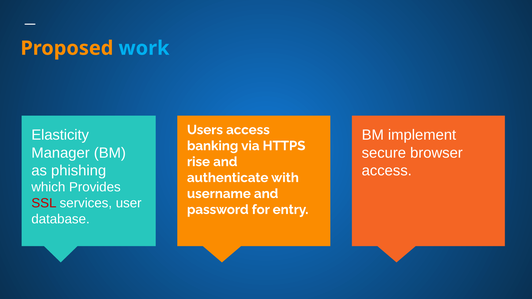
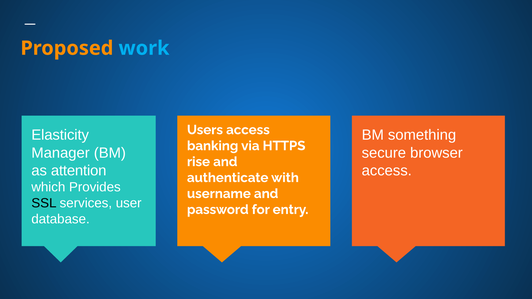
implement: implement -> something
phishing: phishing -> attention
SSL colour: red -> black
